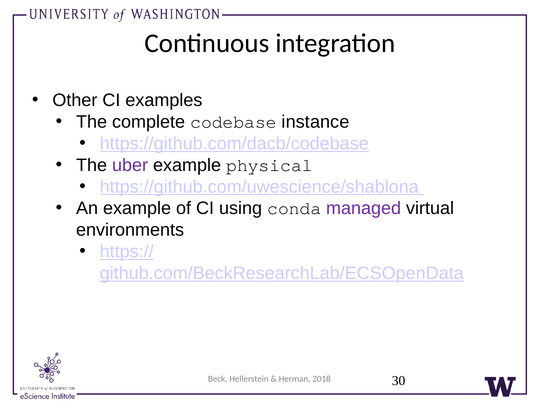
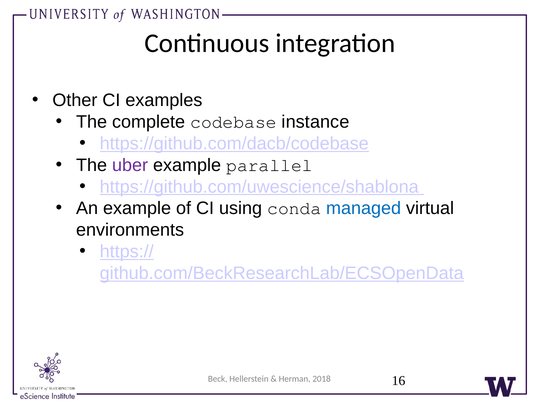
physical: physical -> parallel
managed colour: purple -> blue
30: 30 -> 16
